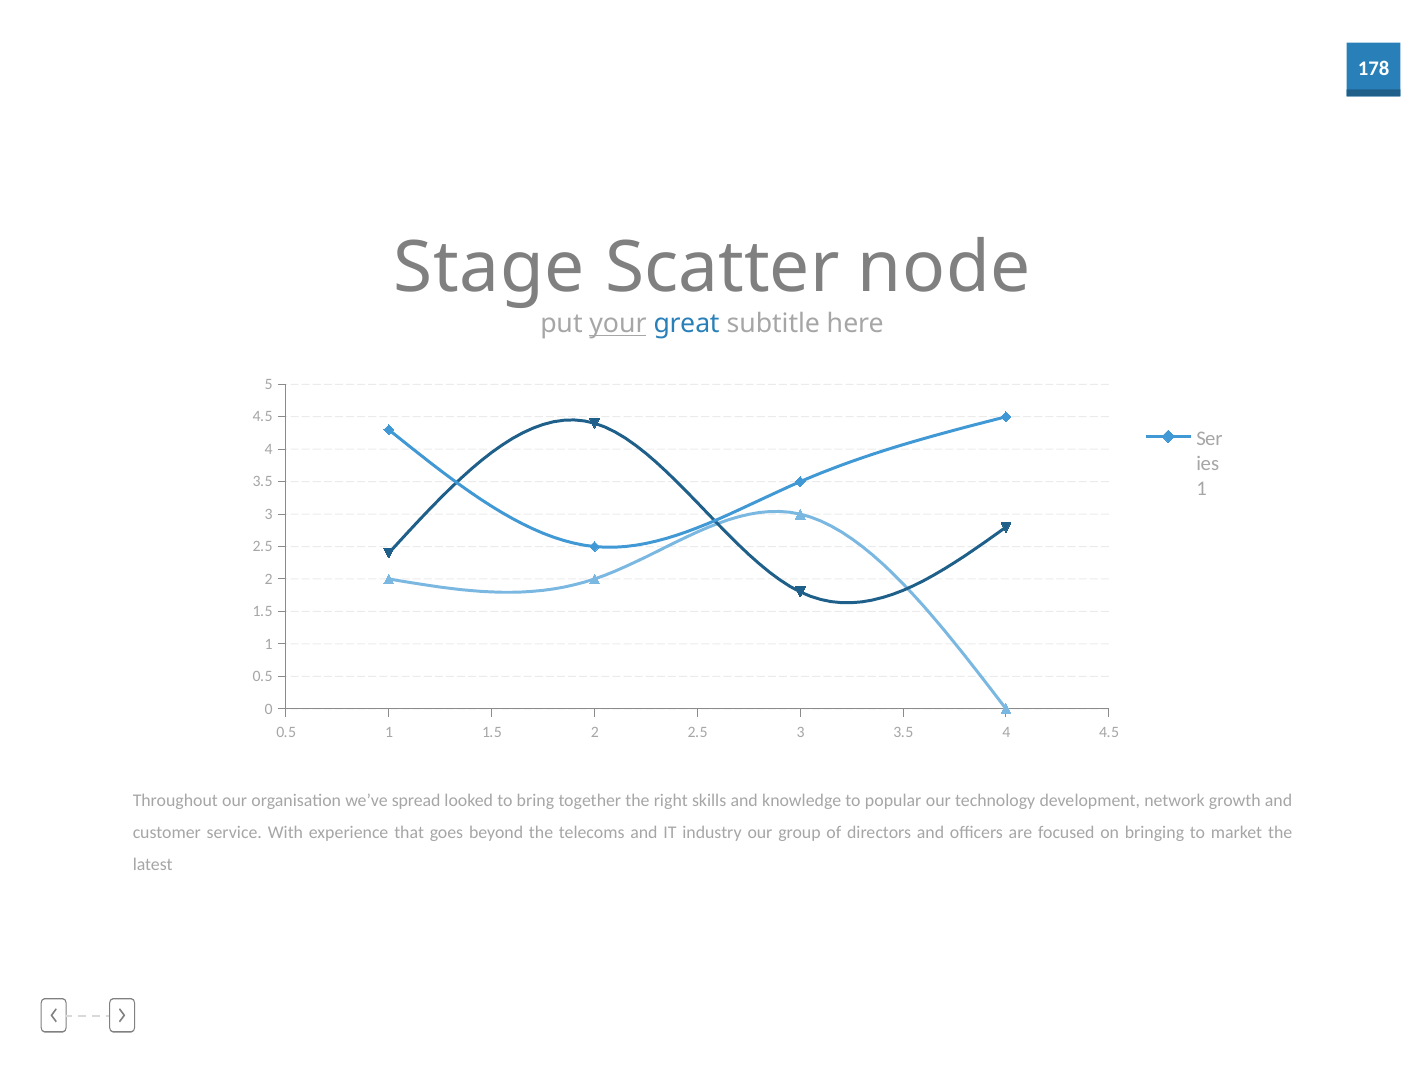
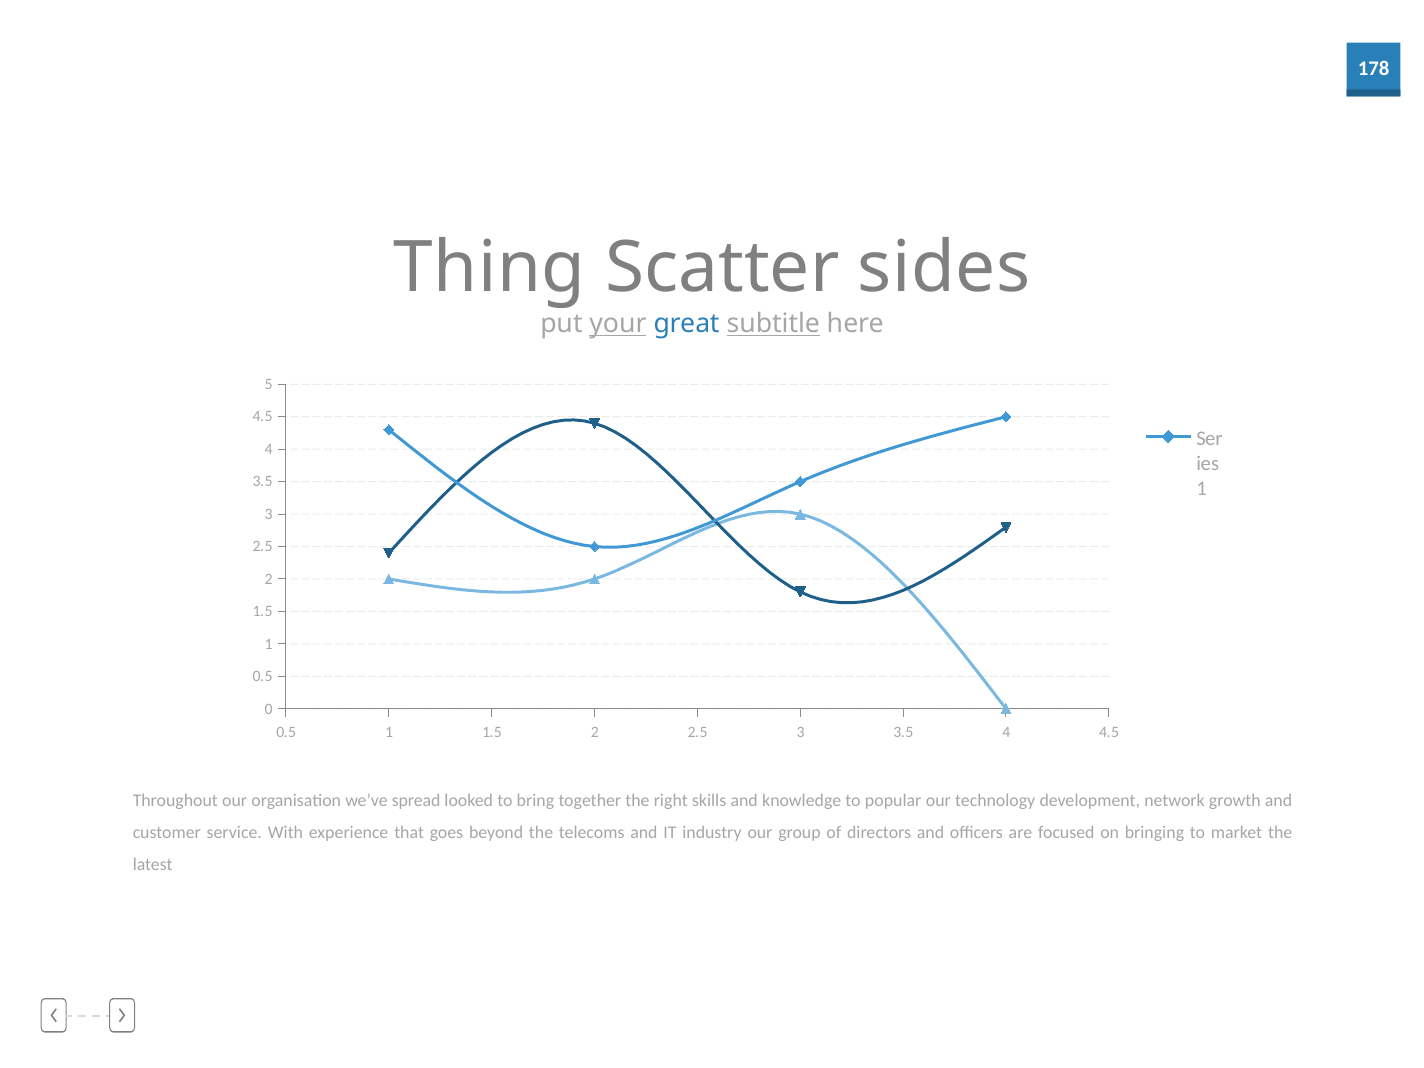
Stage: Stage -> Thing
node: node -> sides
subtitle underline: none -> present
